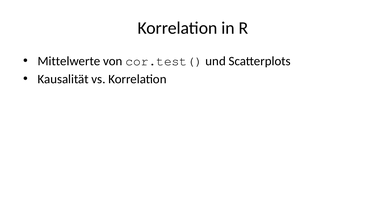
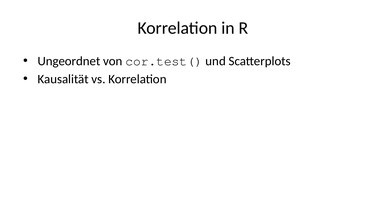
Mittelwerte: Mittelwerte -> Ungeordnet
